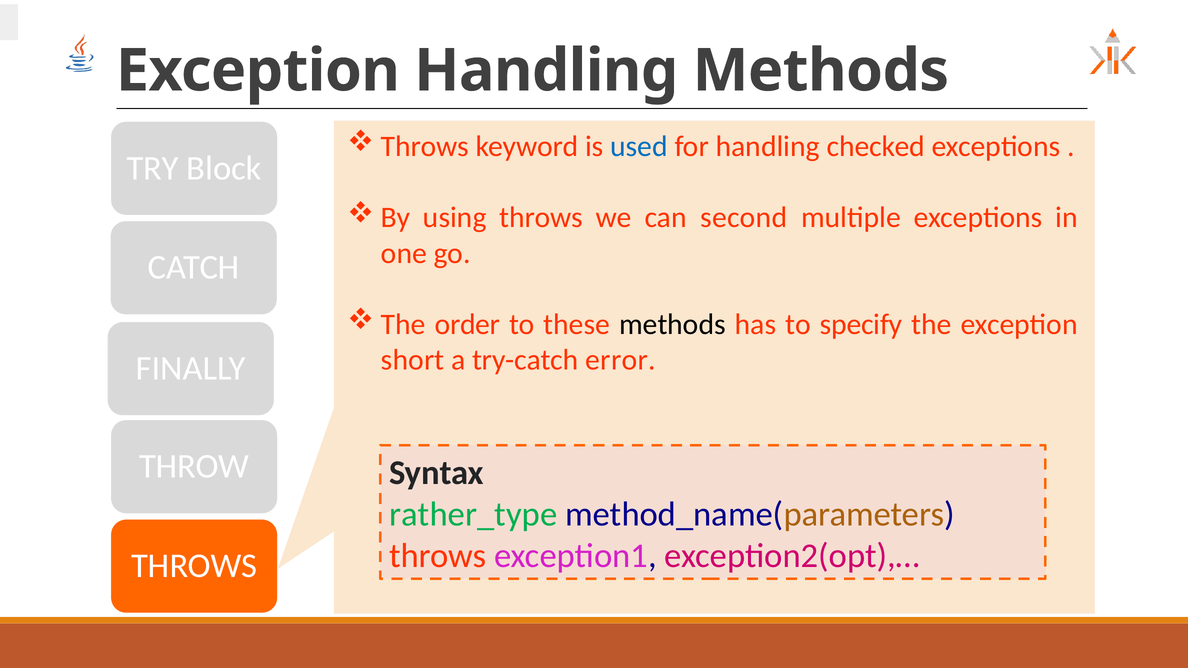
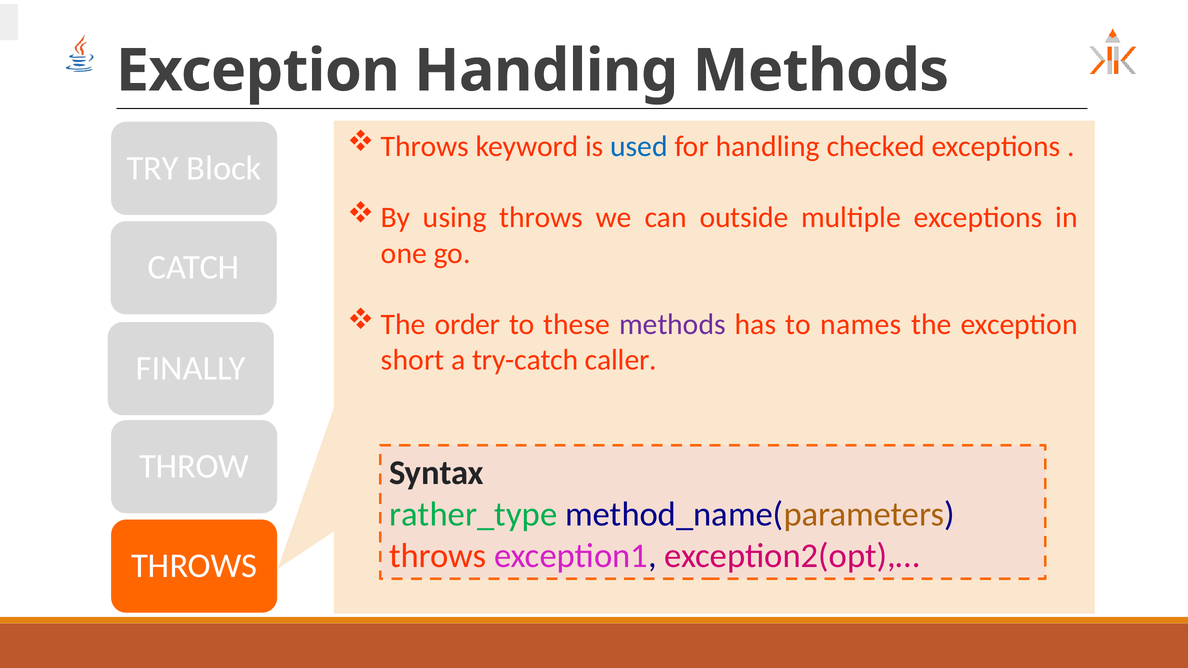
second: second -> outside
methods at (672, 325) colour: black -> purple
specify: specify -> names
error: error -> caller
